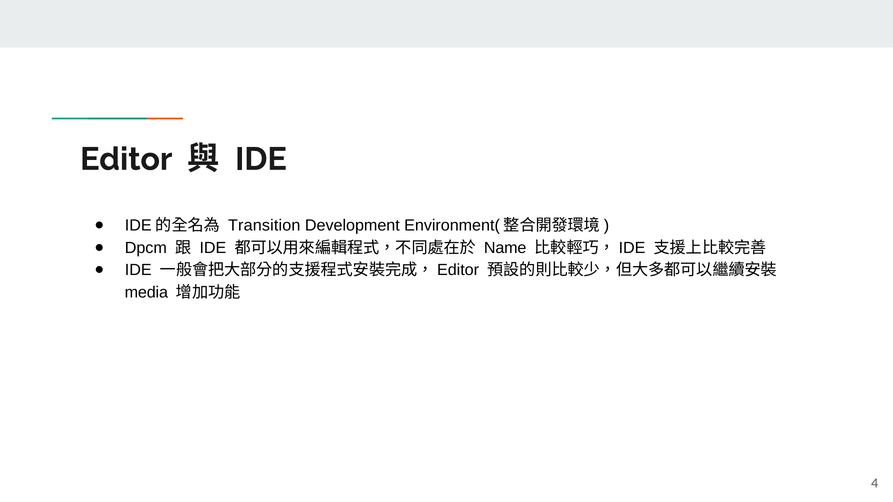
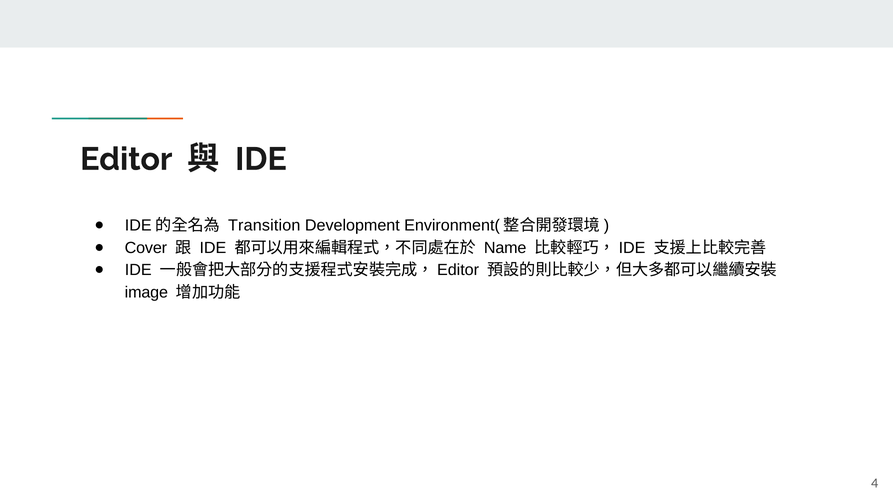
Dpcm: Dpcm -> Cover
media: media -> image
